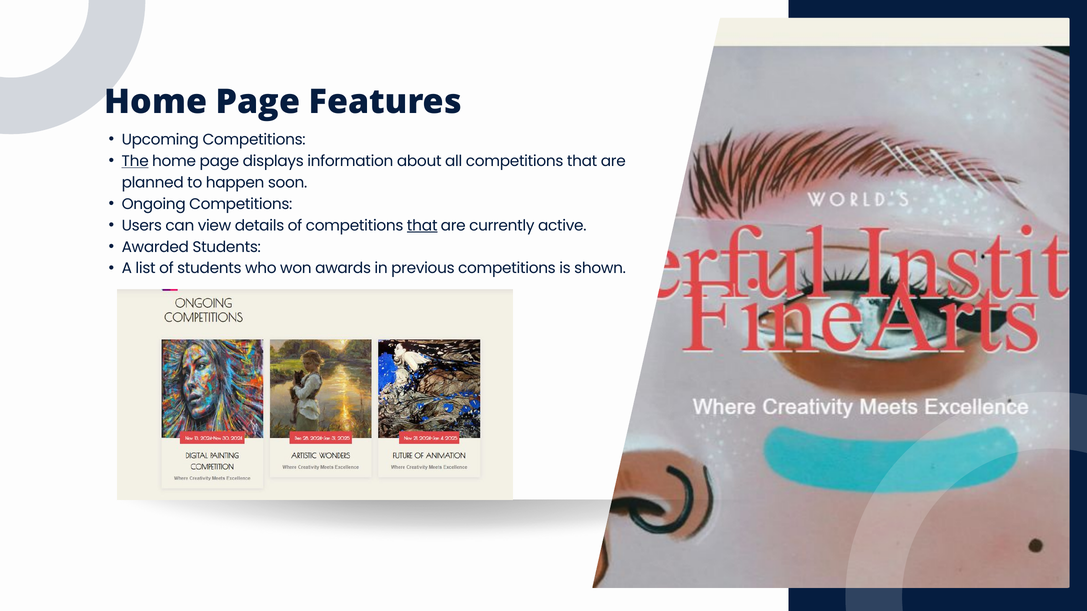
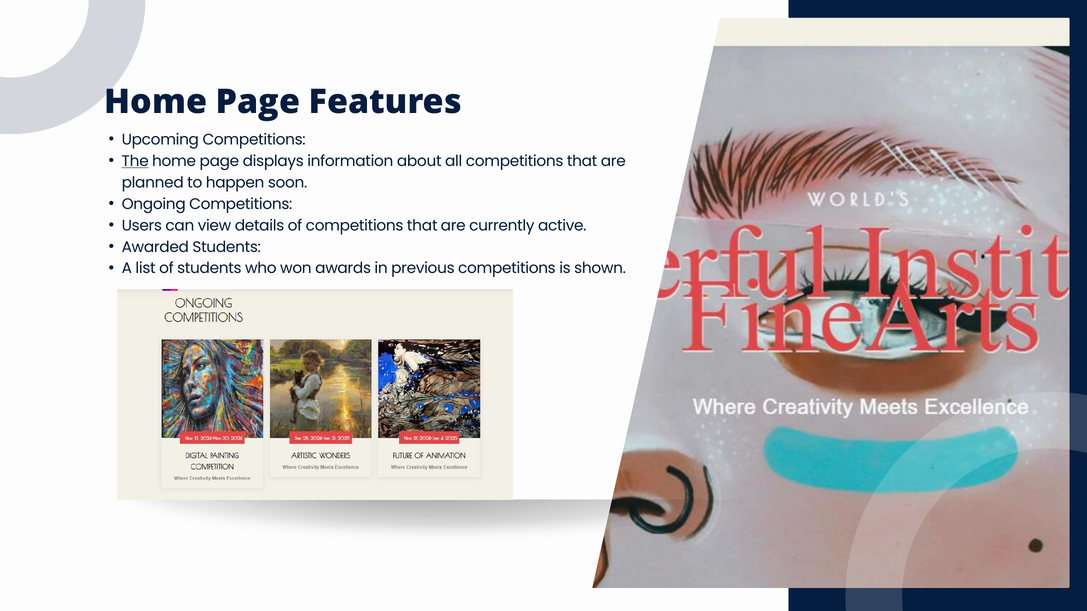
that at (422, 226) underline: present -> none
